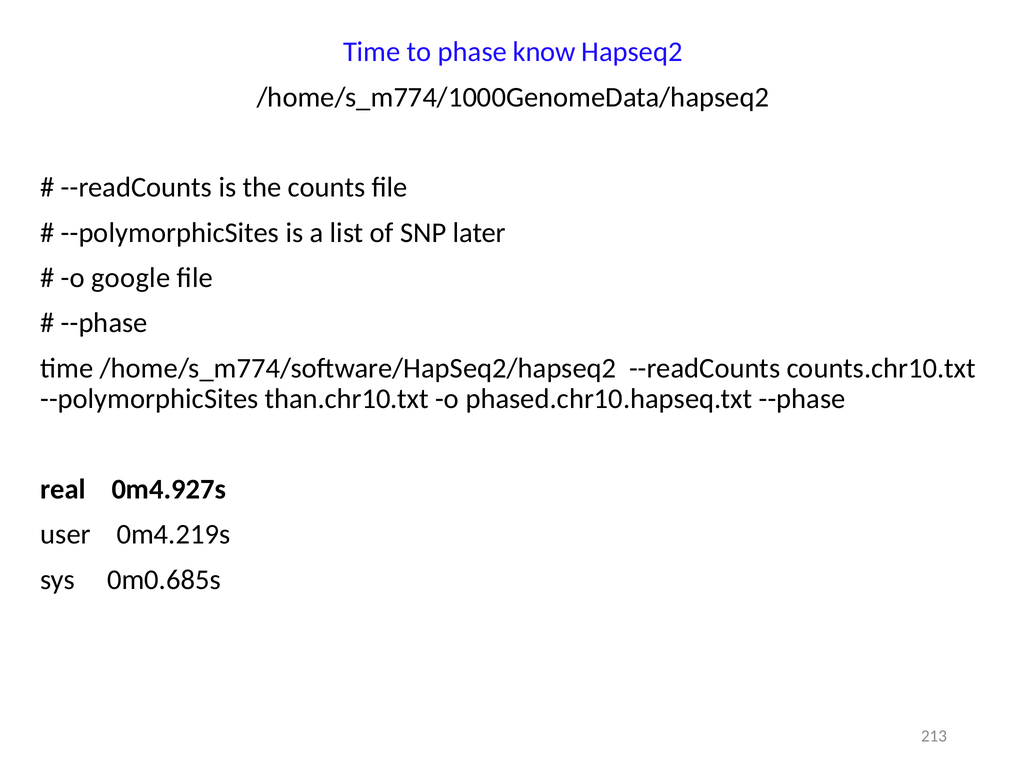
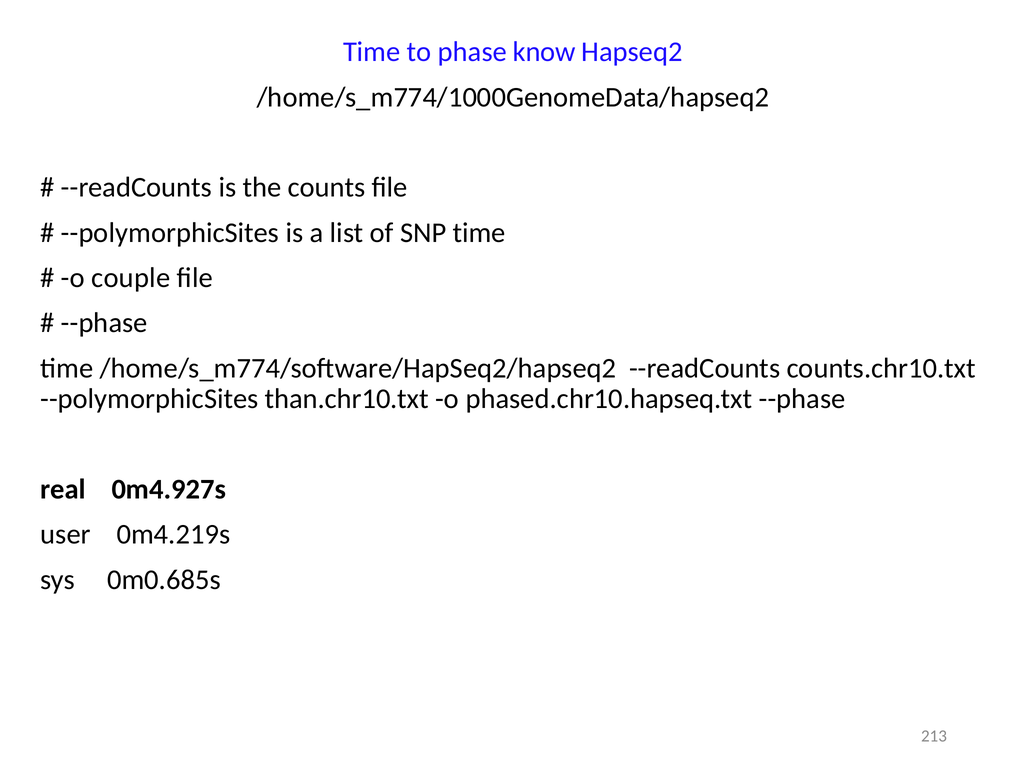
SNP later: later -> time
google: google -> couple
